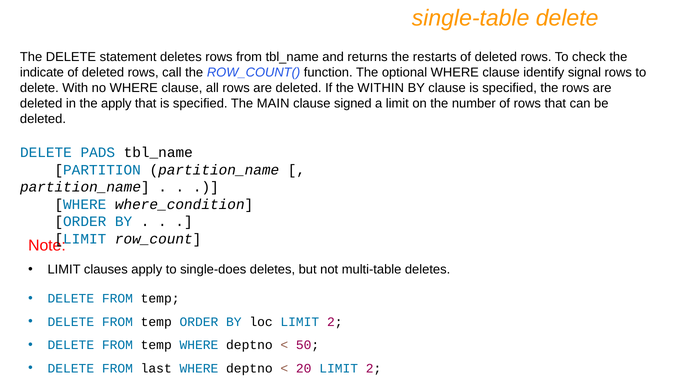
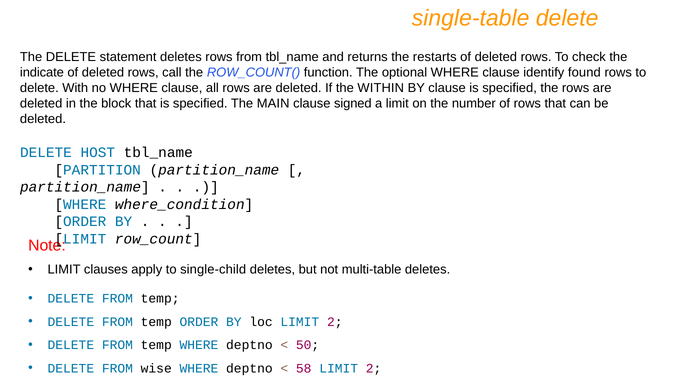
signal: signal -> found
the apply: apply -> block
PADS: PADS -> HOST
single-does: single-does -> single-child
last: last -> wise
20: 20 -> 58
